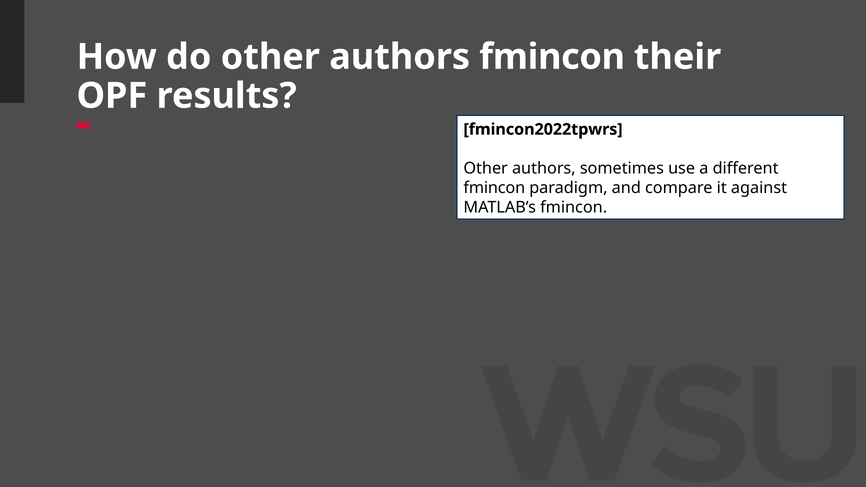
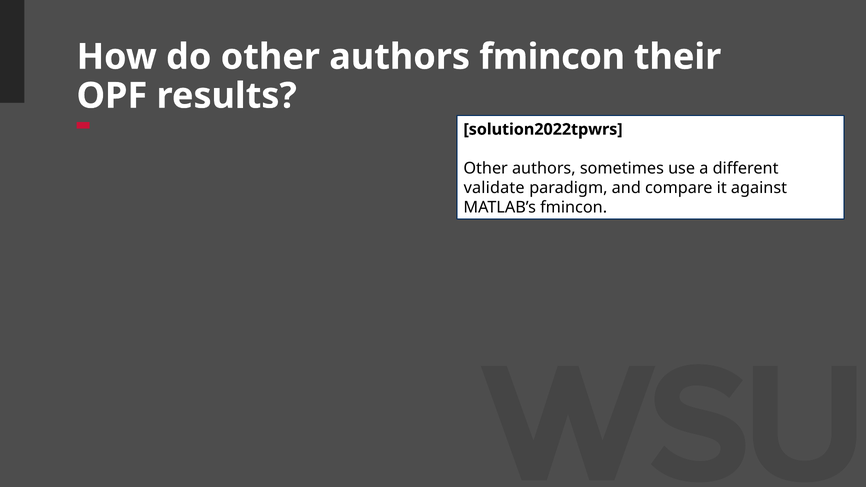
fmincon2022tpwrs: fmincon2022tpwrs -> solution2022tpwrs
fmincon at (494, 188): fmincon -> validate
